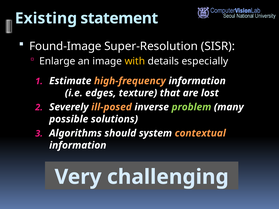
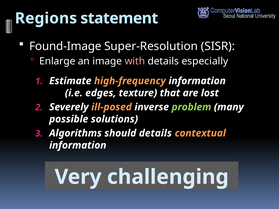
Existing: Existing -> Regions
with colour: yellow -> pink
should system: system -> details
